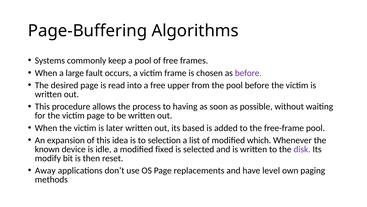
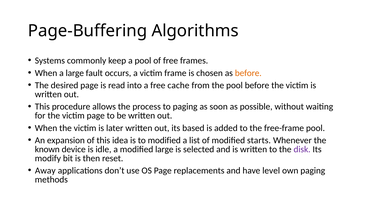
before at (248, 73) colour: purple -> orange
upper: upper -> cache
to having: having -> paging
to selection: selection -> modified
which: which -> starts
modified fixed: fixed -> large
